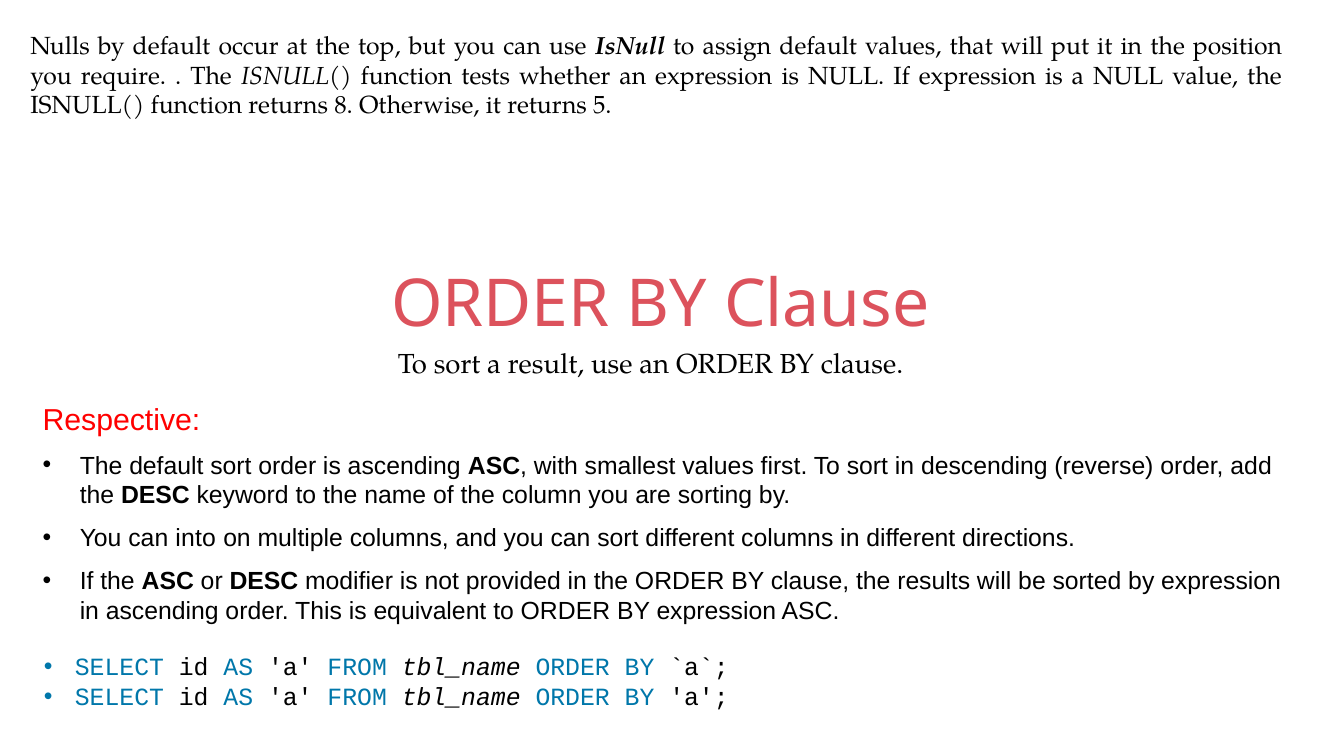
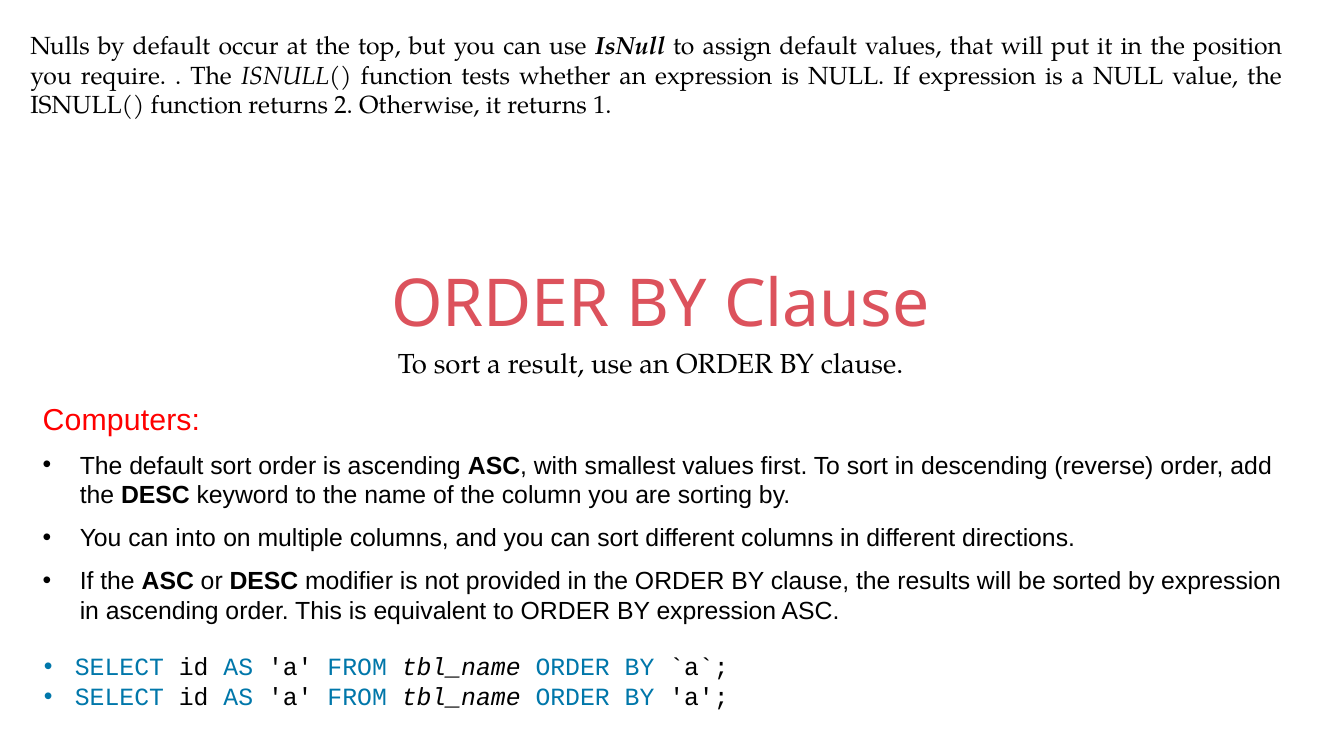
8: 8 -> 2
5: 5 -> 1
Respective: Respective -> Computers
